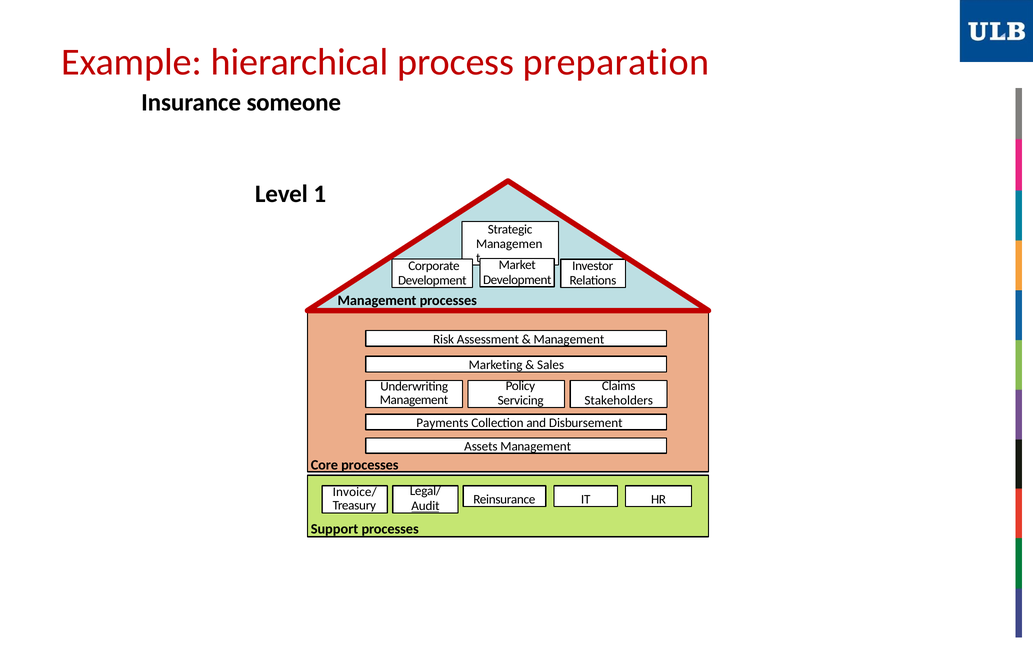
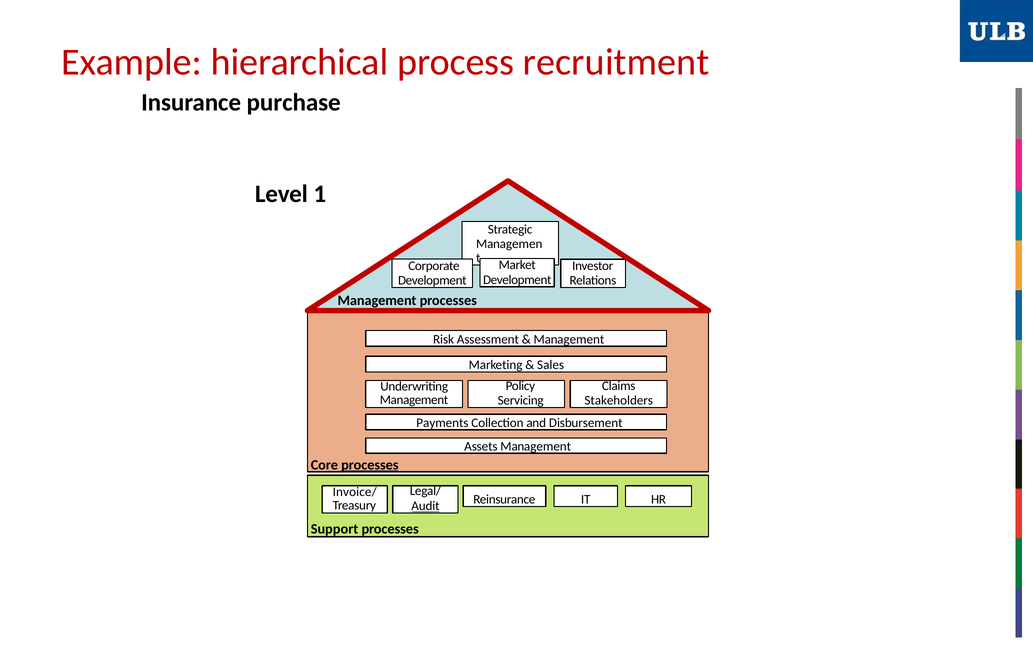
preparation: preparation -> recruitment
someone: someone -> purchase
processes at (370, 465) underline: none -> present
